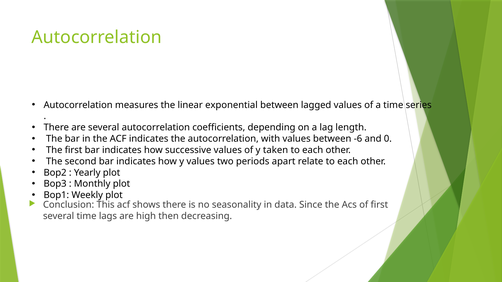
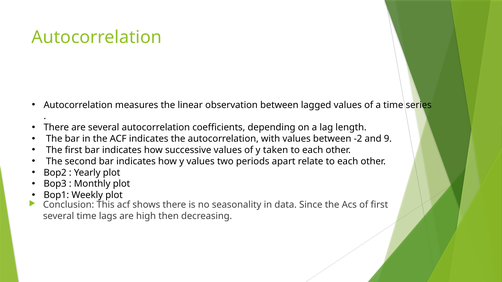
exponential: exponential -> observation
-6: -6 -> -2
0: 0 -> 9
